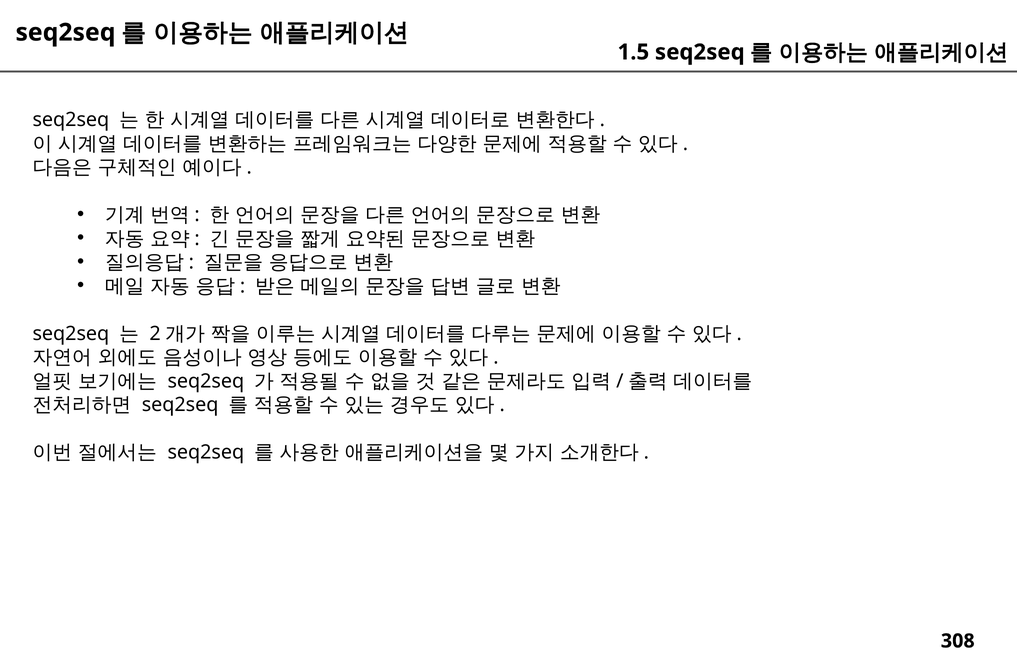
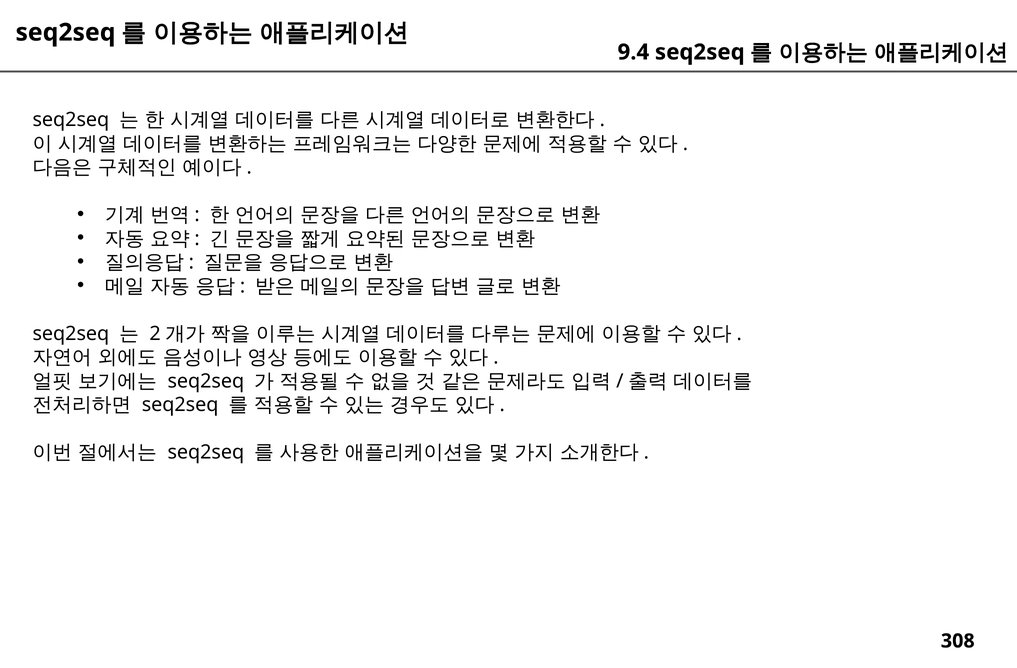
1.5: 1.5 -> 9.4
